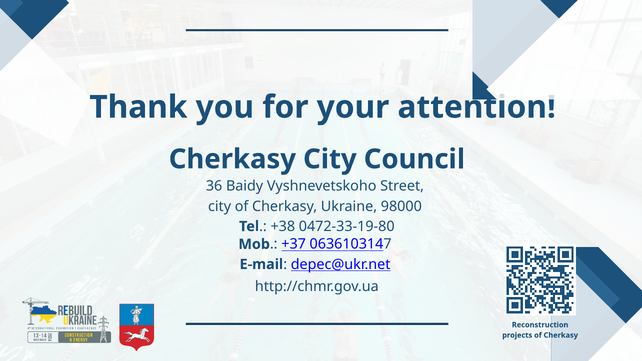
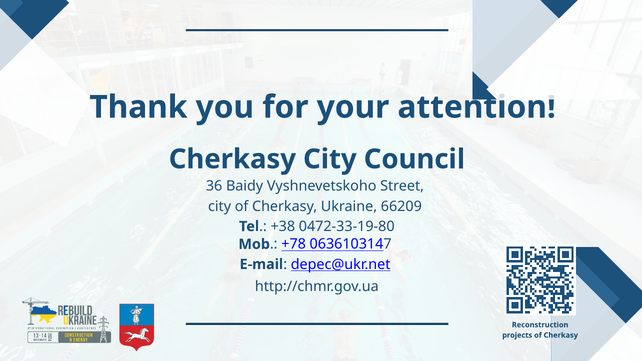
98000: 98000 -> 66209
+37: +37 -> +78
